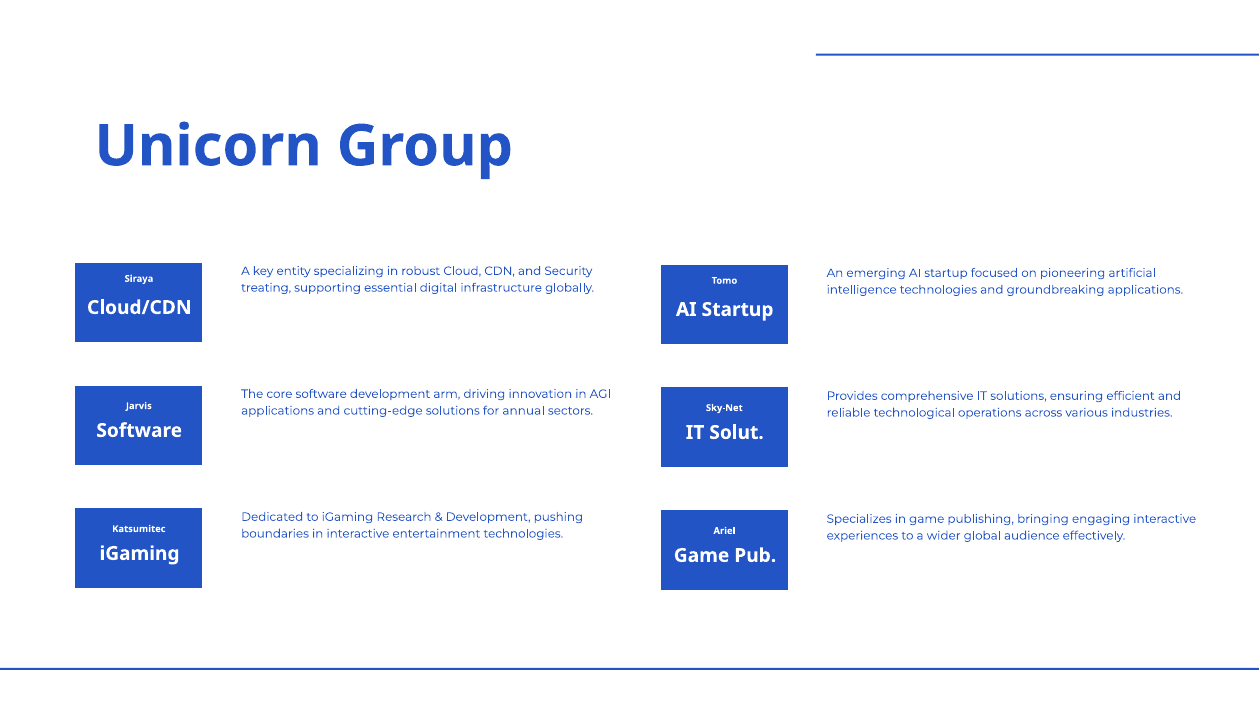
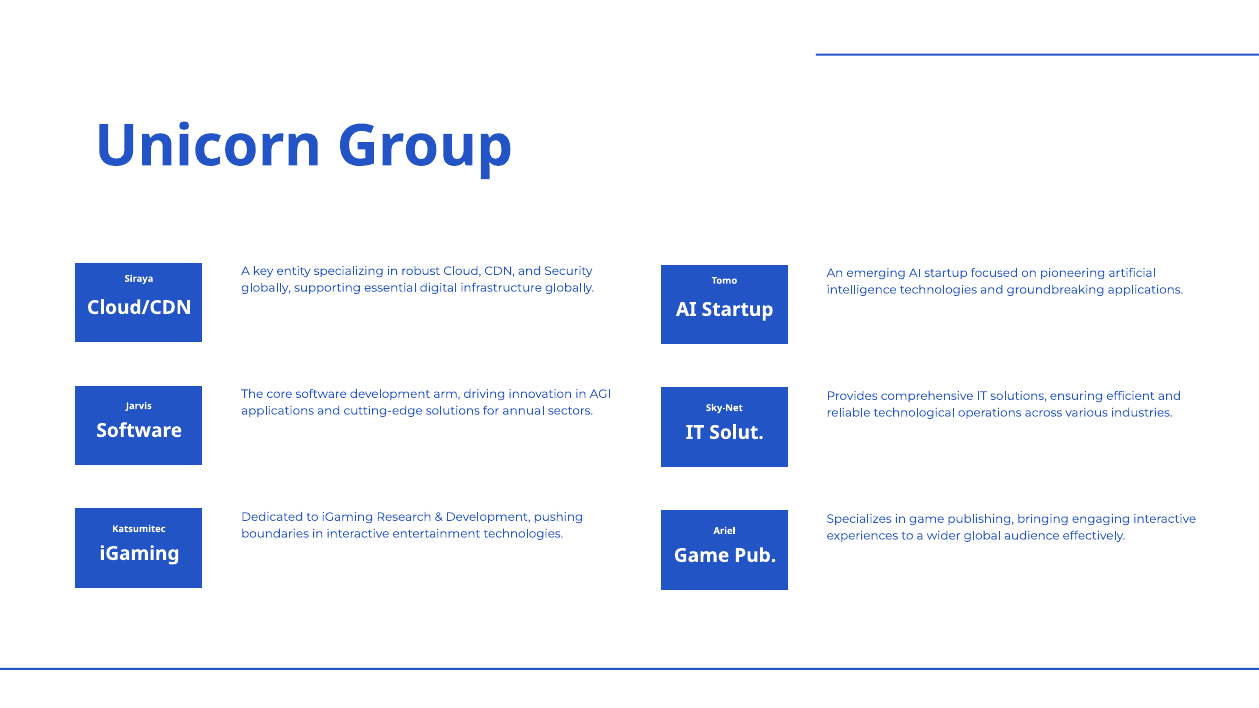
treating at (266, 288): treating -> globally
